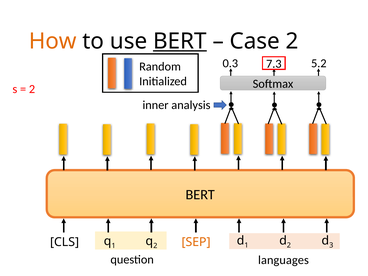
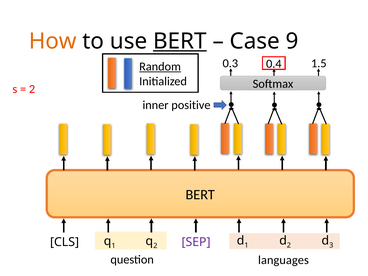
Case 2: 2 -> 9
5.2: 5.2 -> 1.5
7.3: 7.3 -> 0.4
Random underline: none -> present
analysis: analysis -> positive
SEP colour: orange -> purple
